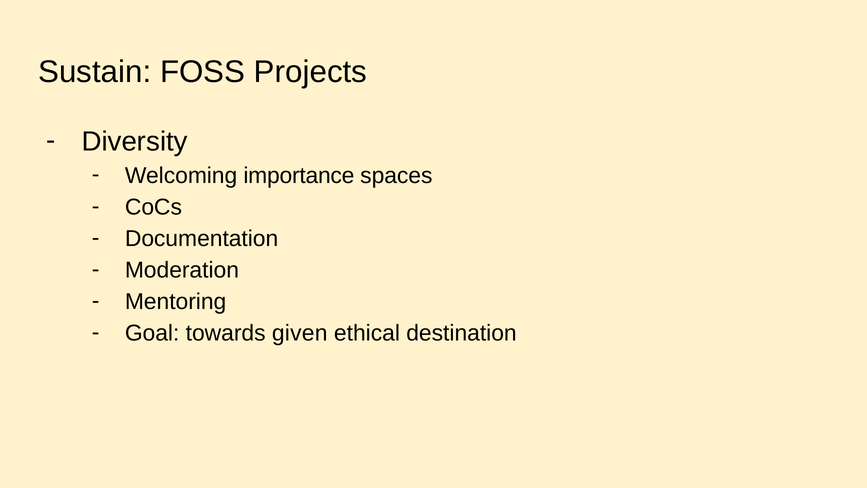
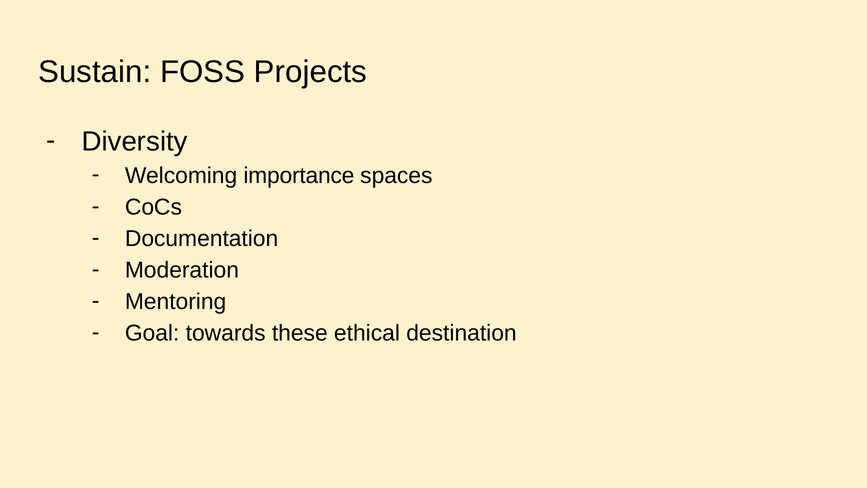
given: given -> these
